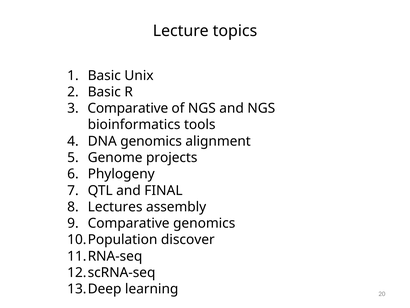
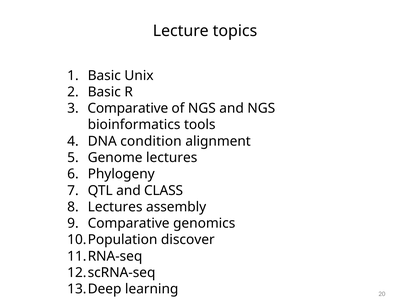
DNA genomics: genomics -> condition
Genome projects: projects -> lectures
FINAL: FINAL -> CLASS
